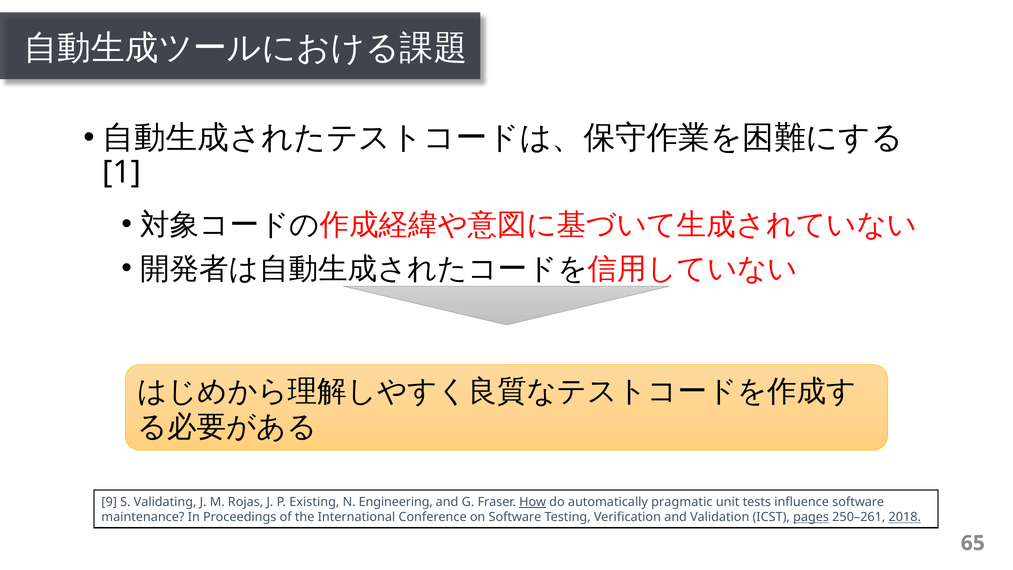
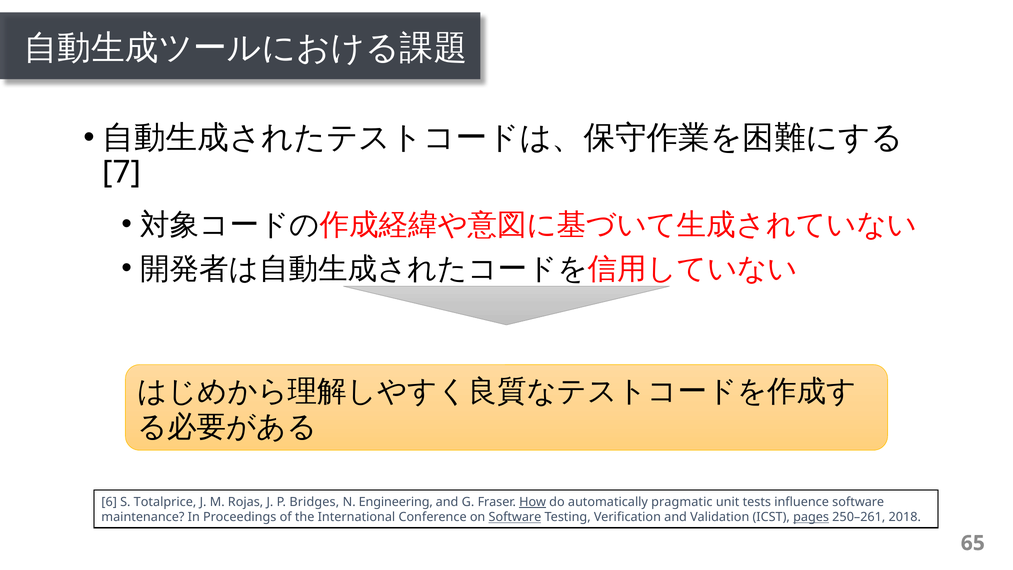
1: 1 -> 7
9: 9 -> 6
Validating: Validating -> Totalprice
Existing: Existing -> Bridges
Software at (515, 517) underline: none -> present
2018 underline: present -> none
